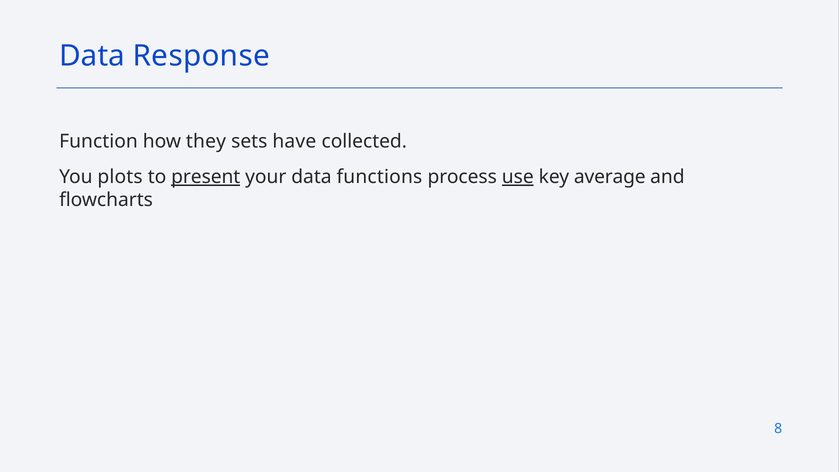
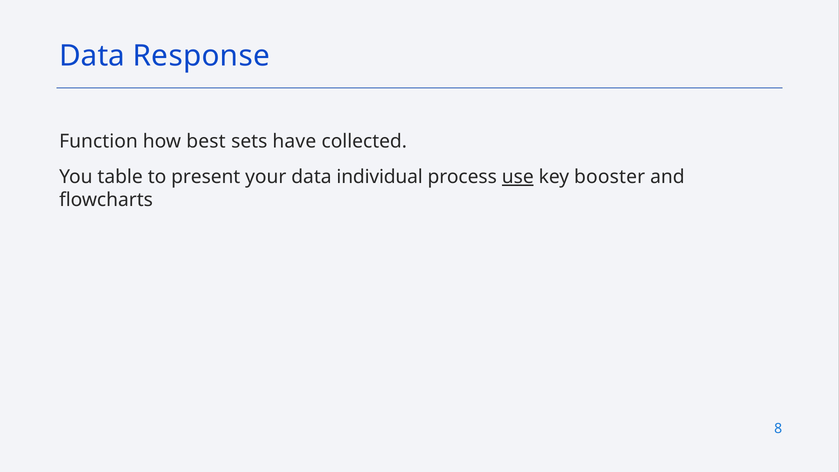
they: they -> best
plots: plots -> table
present underline: present -> none
functions: functions -> individual
average: average -> booster
